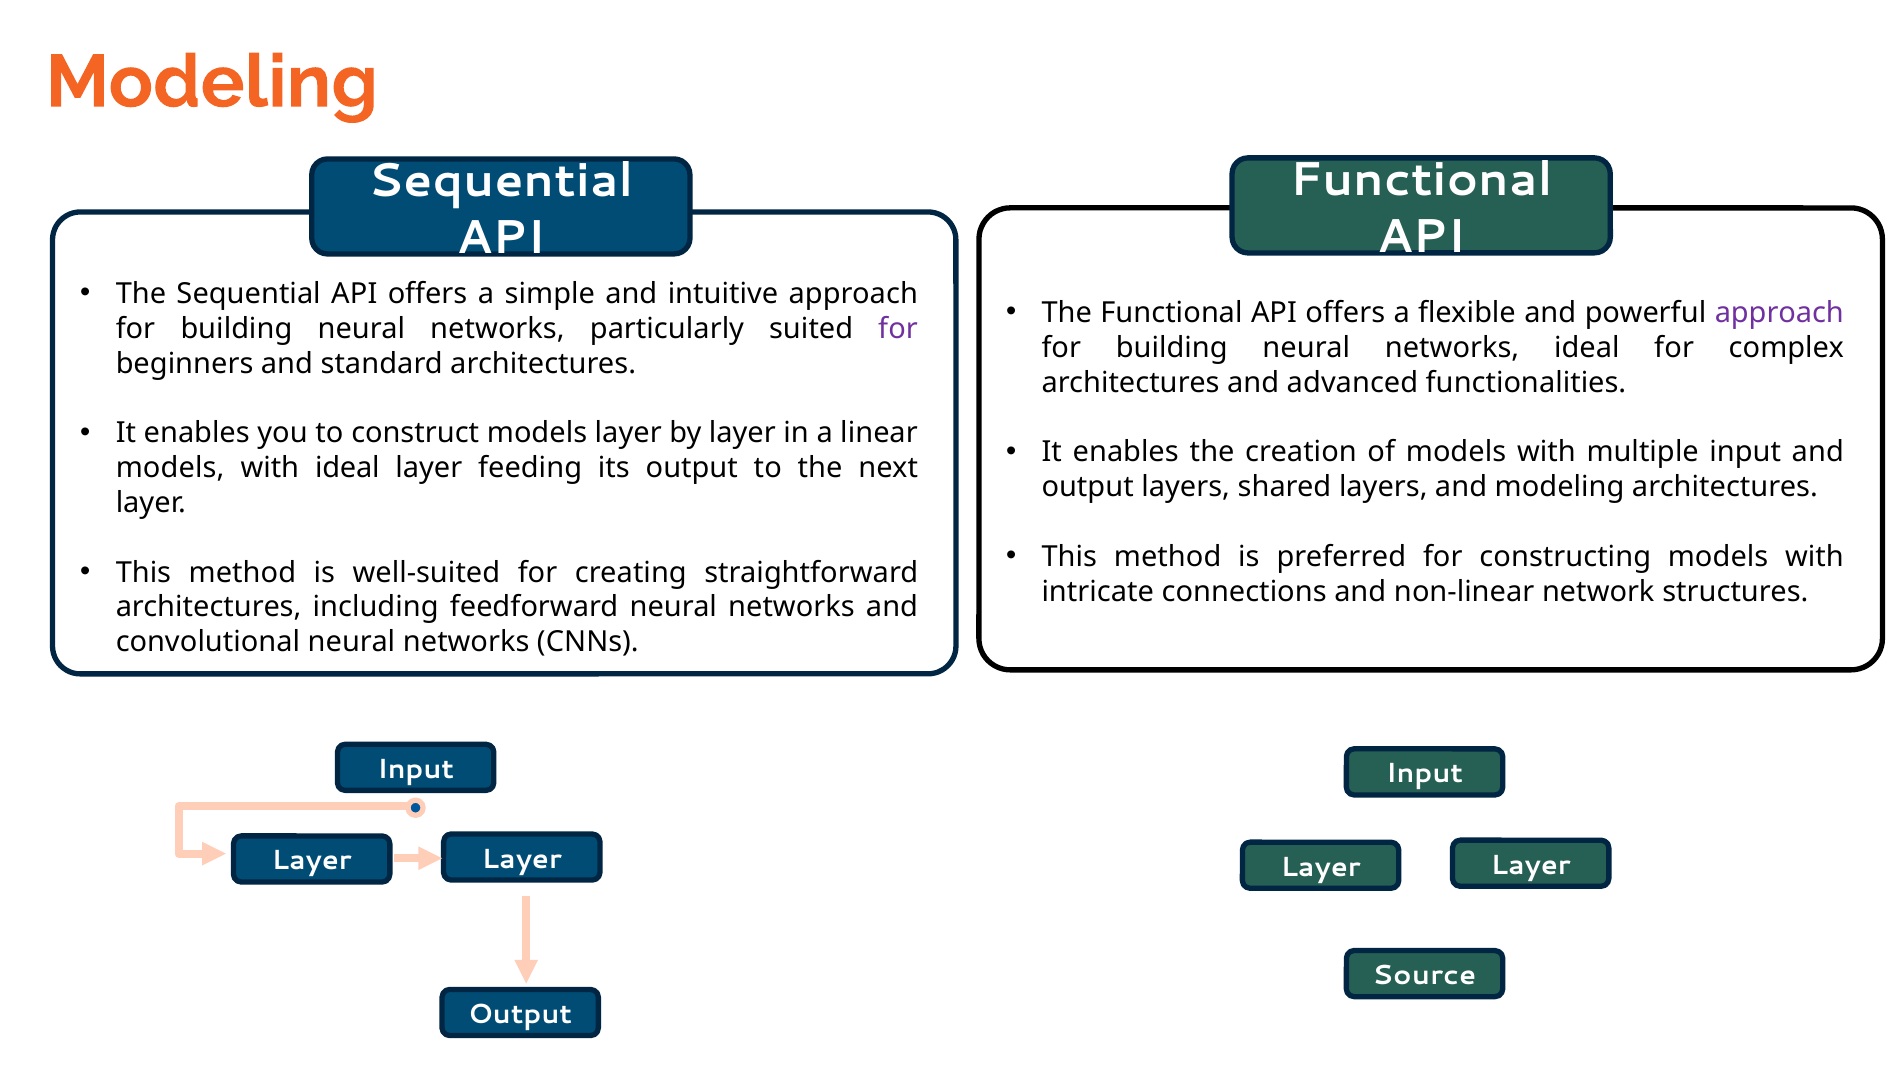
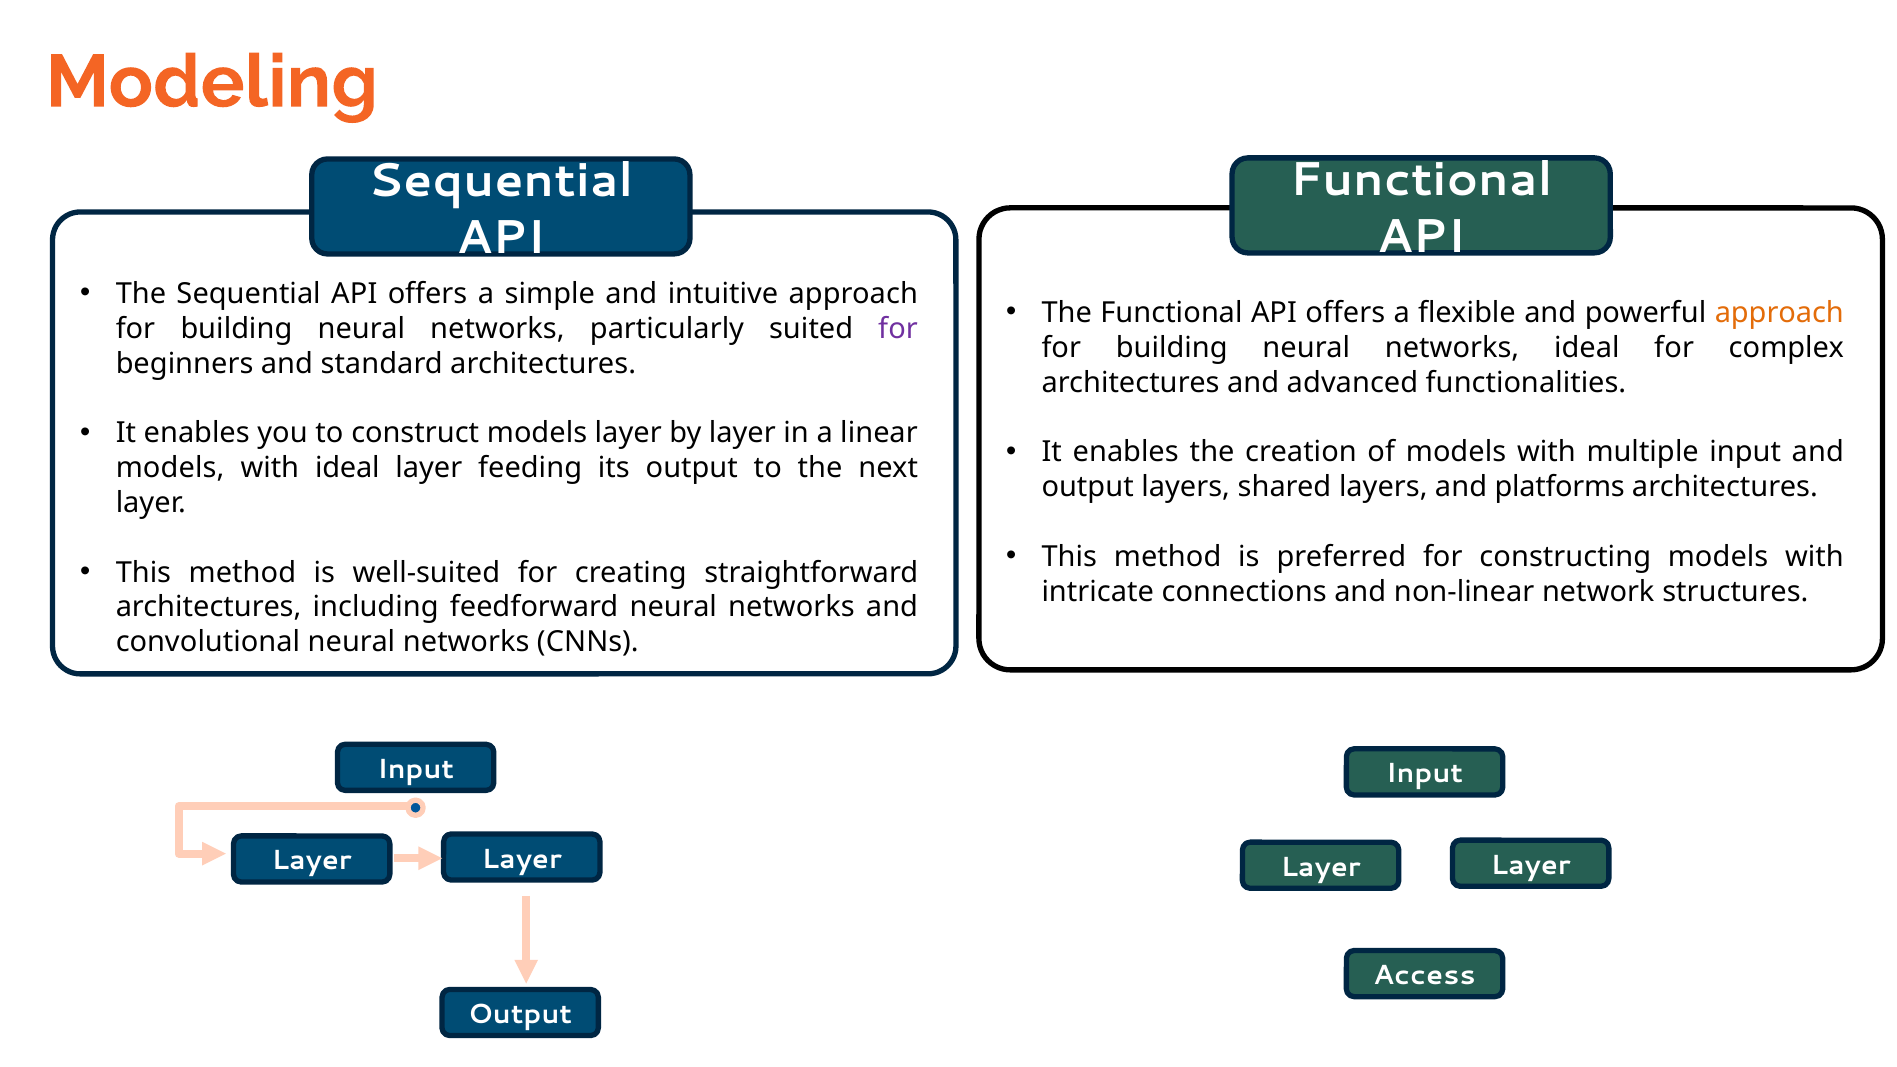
approach at (1779, 313) colour: purple -> orange
and modeling: modeling -> platforms
Source: Source -> Access
